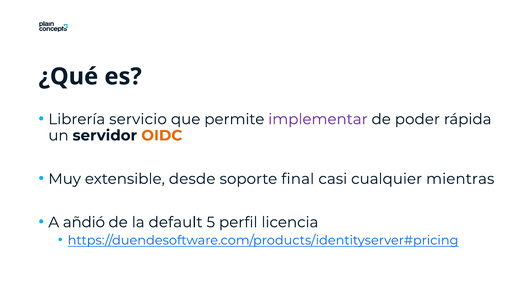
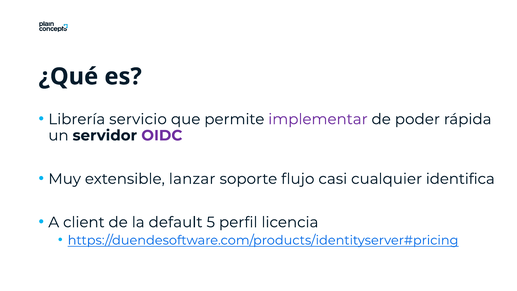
OIDC colour: orange -> purple
desde: desde -> lanzar
final: final -> flujo
mientras: mientras -> identifica
añdió: añdió -> client
